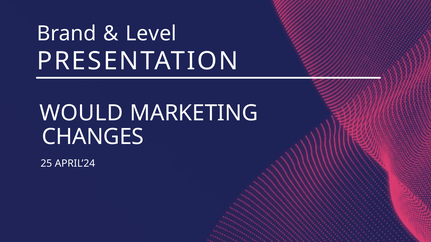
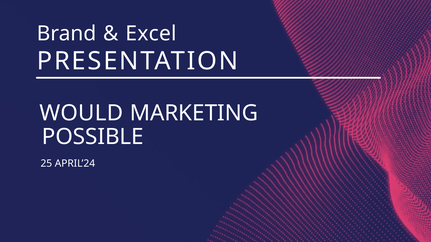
Level: Level -> Excel
CHANGES: CHANGES -> POSSIBLE
